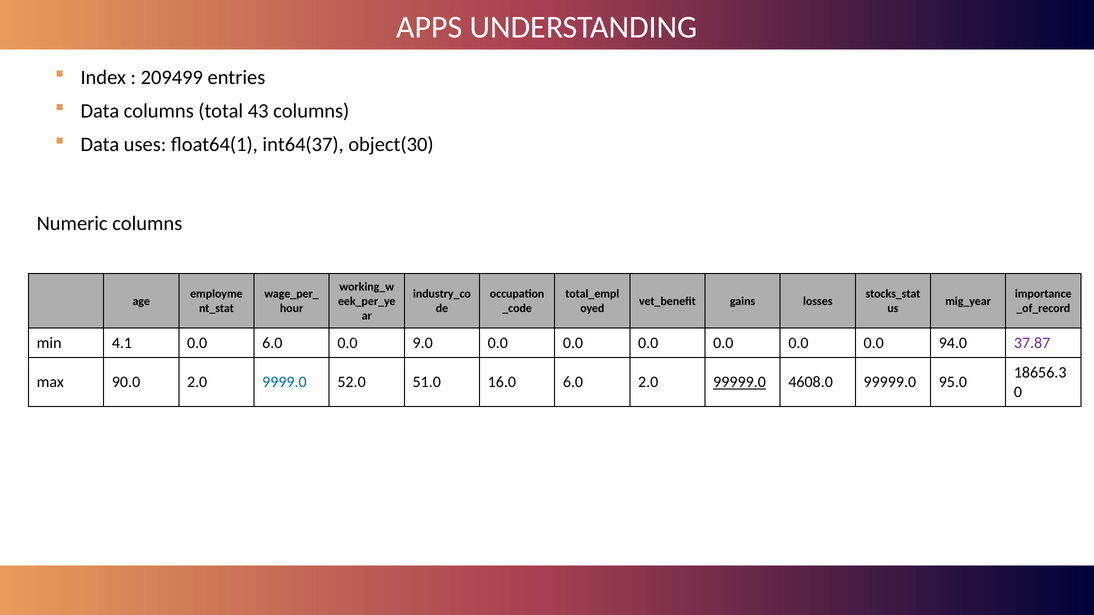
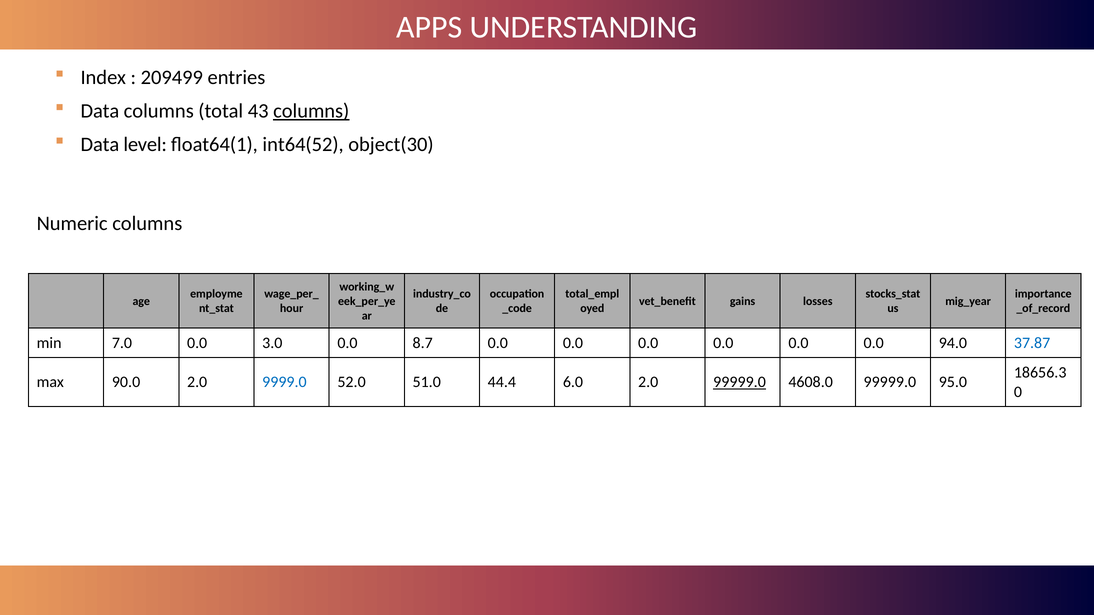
columns at (311, 111) underline: none -> present
uses: uses -> level
int64(37: int64(37 -> int64(52
4.1: 4.1 -> 7.0
0.0 6.0: 6.0 -> 3.0
9.0: 9.0 -> 8.7
37.87 colour: purple -> blue
16.0: 16.0 -> 44.4
